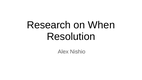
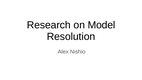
When: When -> Model
